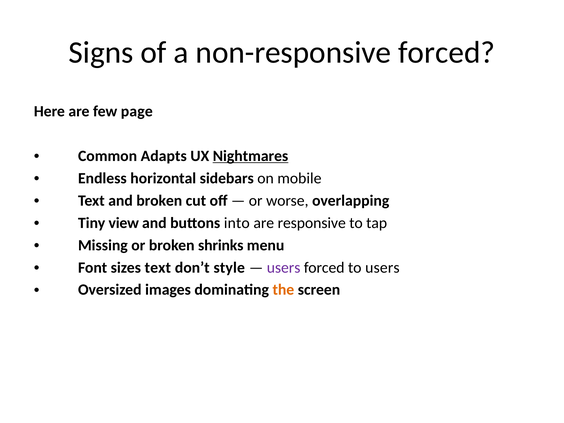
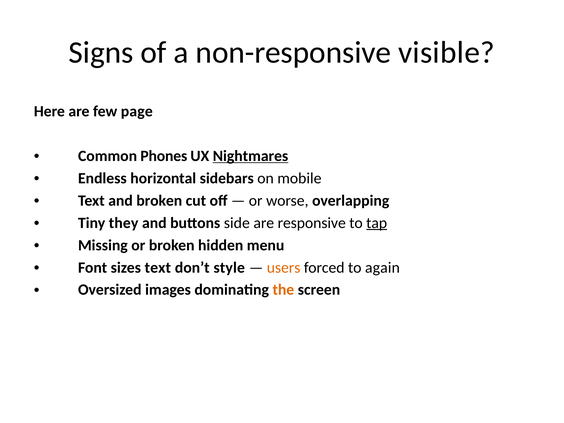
non-responsive forced: forced -> visible
Adapts: Adapts -> Phones
view: view -> they
into: into -> side
tap underline: none -> present
shrinks: shrinks -> hidden
users at (284, 268) colour: purple -> orange
to users: users -> again
